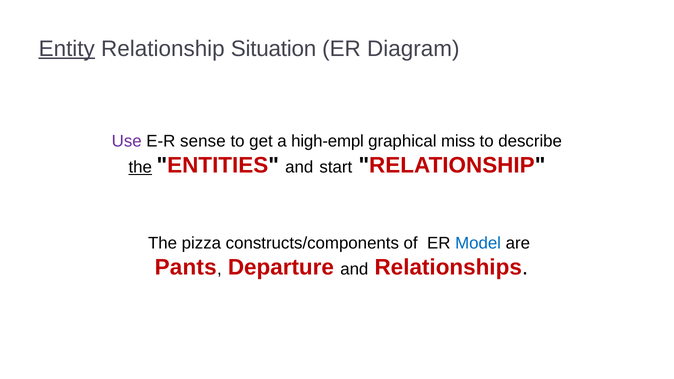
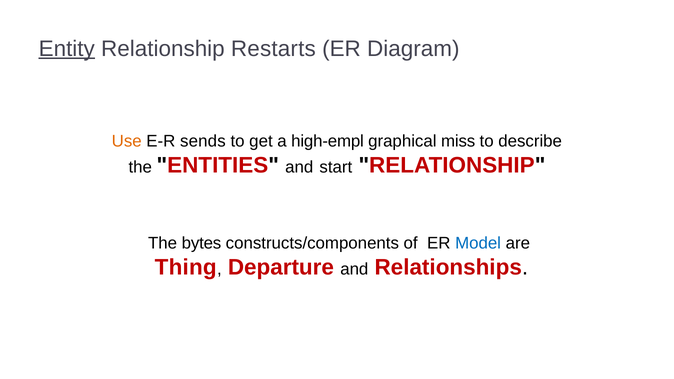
Situation: Situation -> Restarts
Use colour: purple -> orange
sense: sense -> sends
the at (140, 167) underline: present -> none
pizza: pizza -> bytes
Pants: Pants -> Thing
